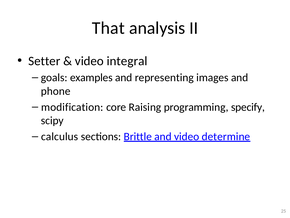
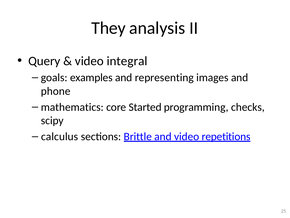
That: That -> They
Setter: Setter -> Query
modification: modification -> mathematics
Raising: Raising -> Started
specify: specify -> checks
determine: determine -> repetitions
